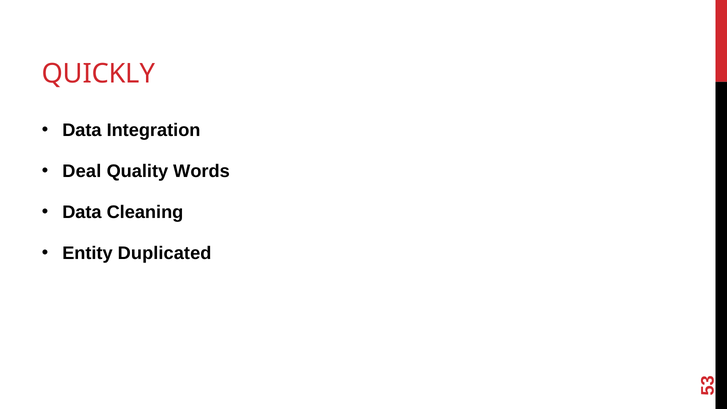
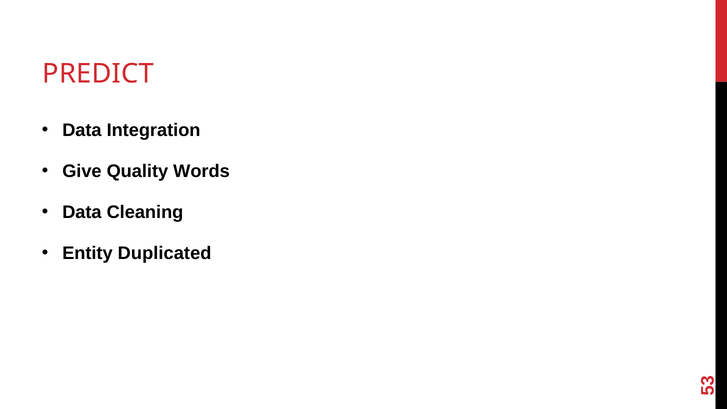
QUICKLY: QUICKLY -> PREDICT
Deal: Deal -> Give
